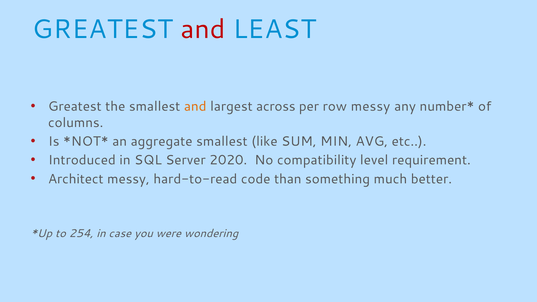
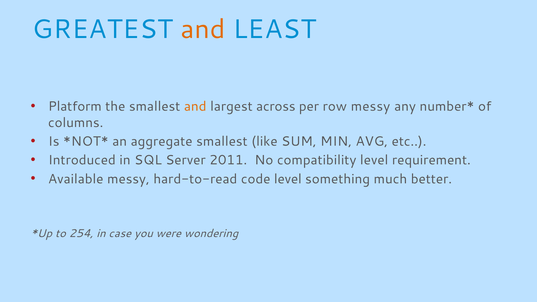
and at (203, 29) colour: red -> orange
Greatest at (75, 107): Greatest -> Platform
2020: 2020 -> 2011
Architect: Architect -> Available
code than: than -> level
